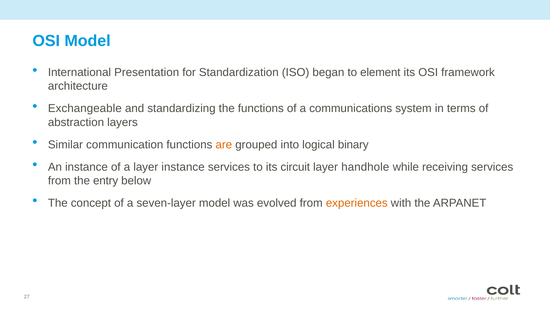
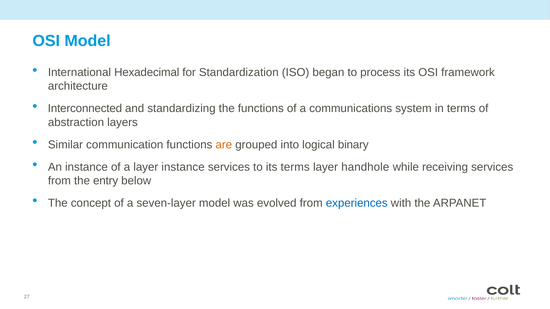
Presentation: Presentation -> Hexadecimal
element: element -> process
Exchangeable: Exchangeable -> Interconnected
its circuit: circuit -> terms
experiences colour: orange -> blue
